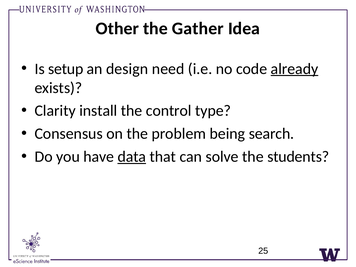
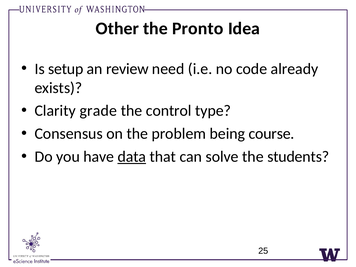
Gather: Gather -> Pronto
design: design -> review
already underline: present -> none
install: install -> grade
search: search -> course
